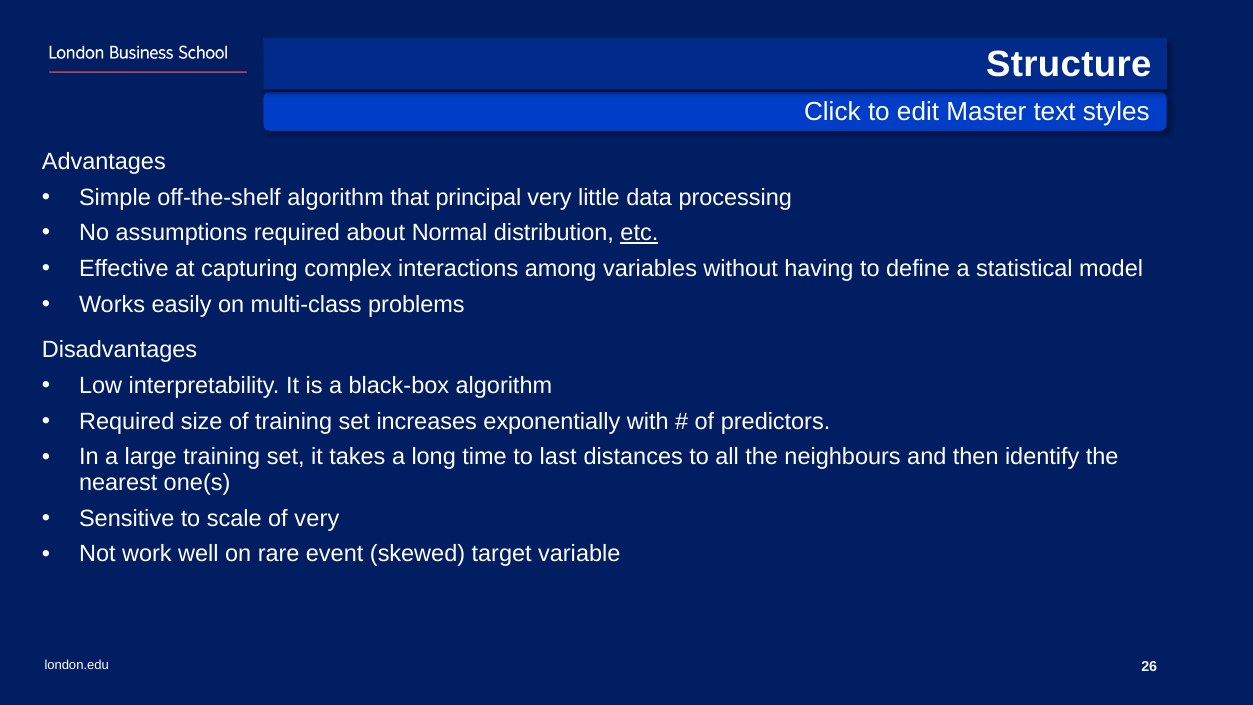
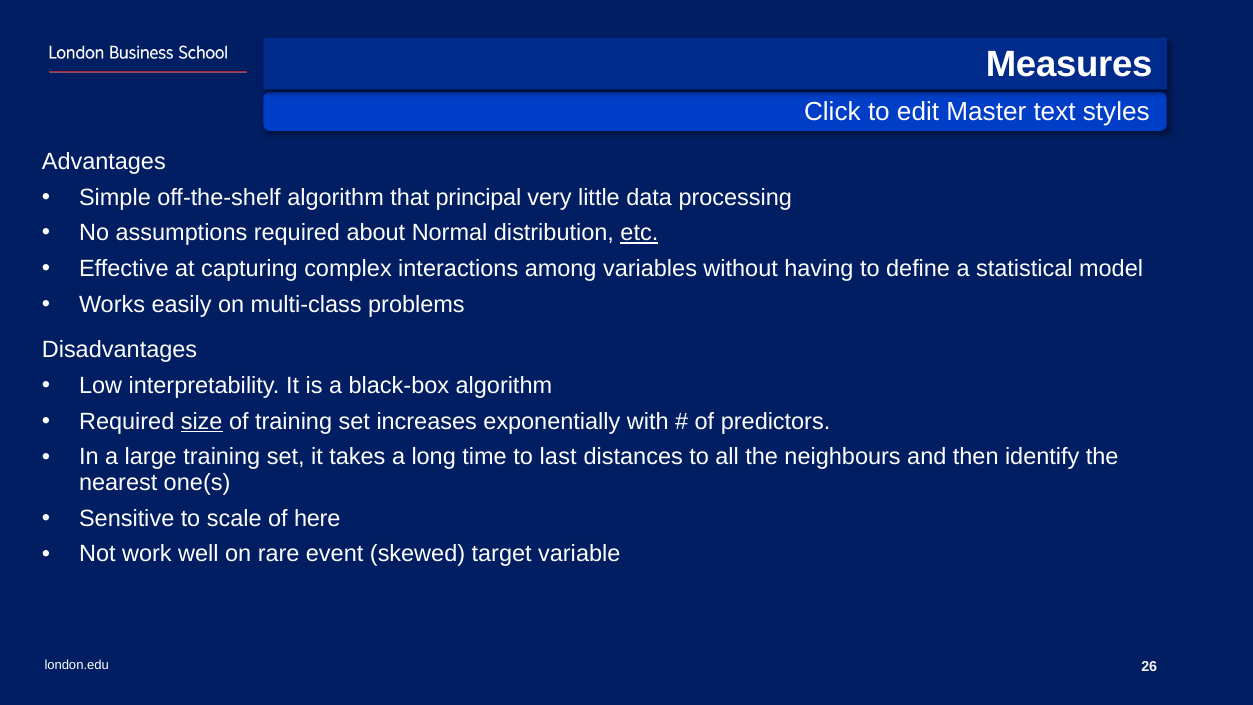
Structure: Structure -> Measures
size underline: none -> present
of very: very -> here
